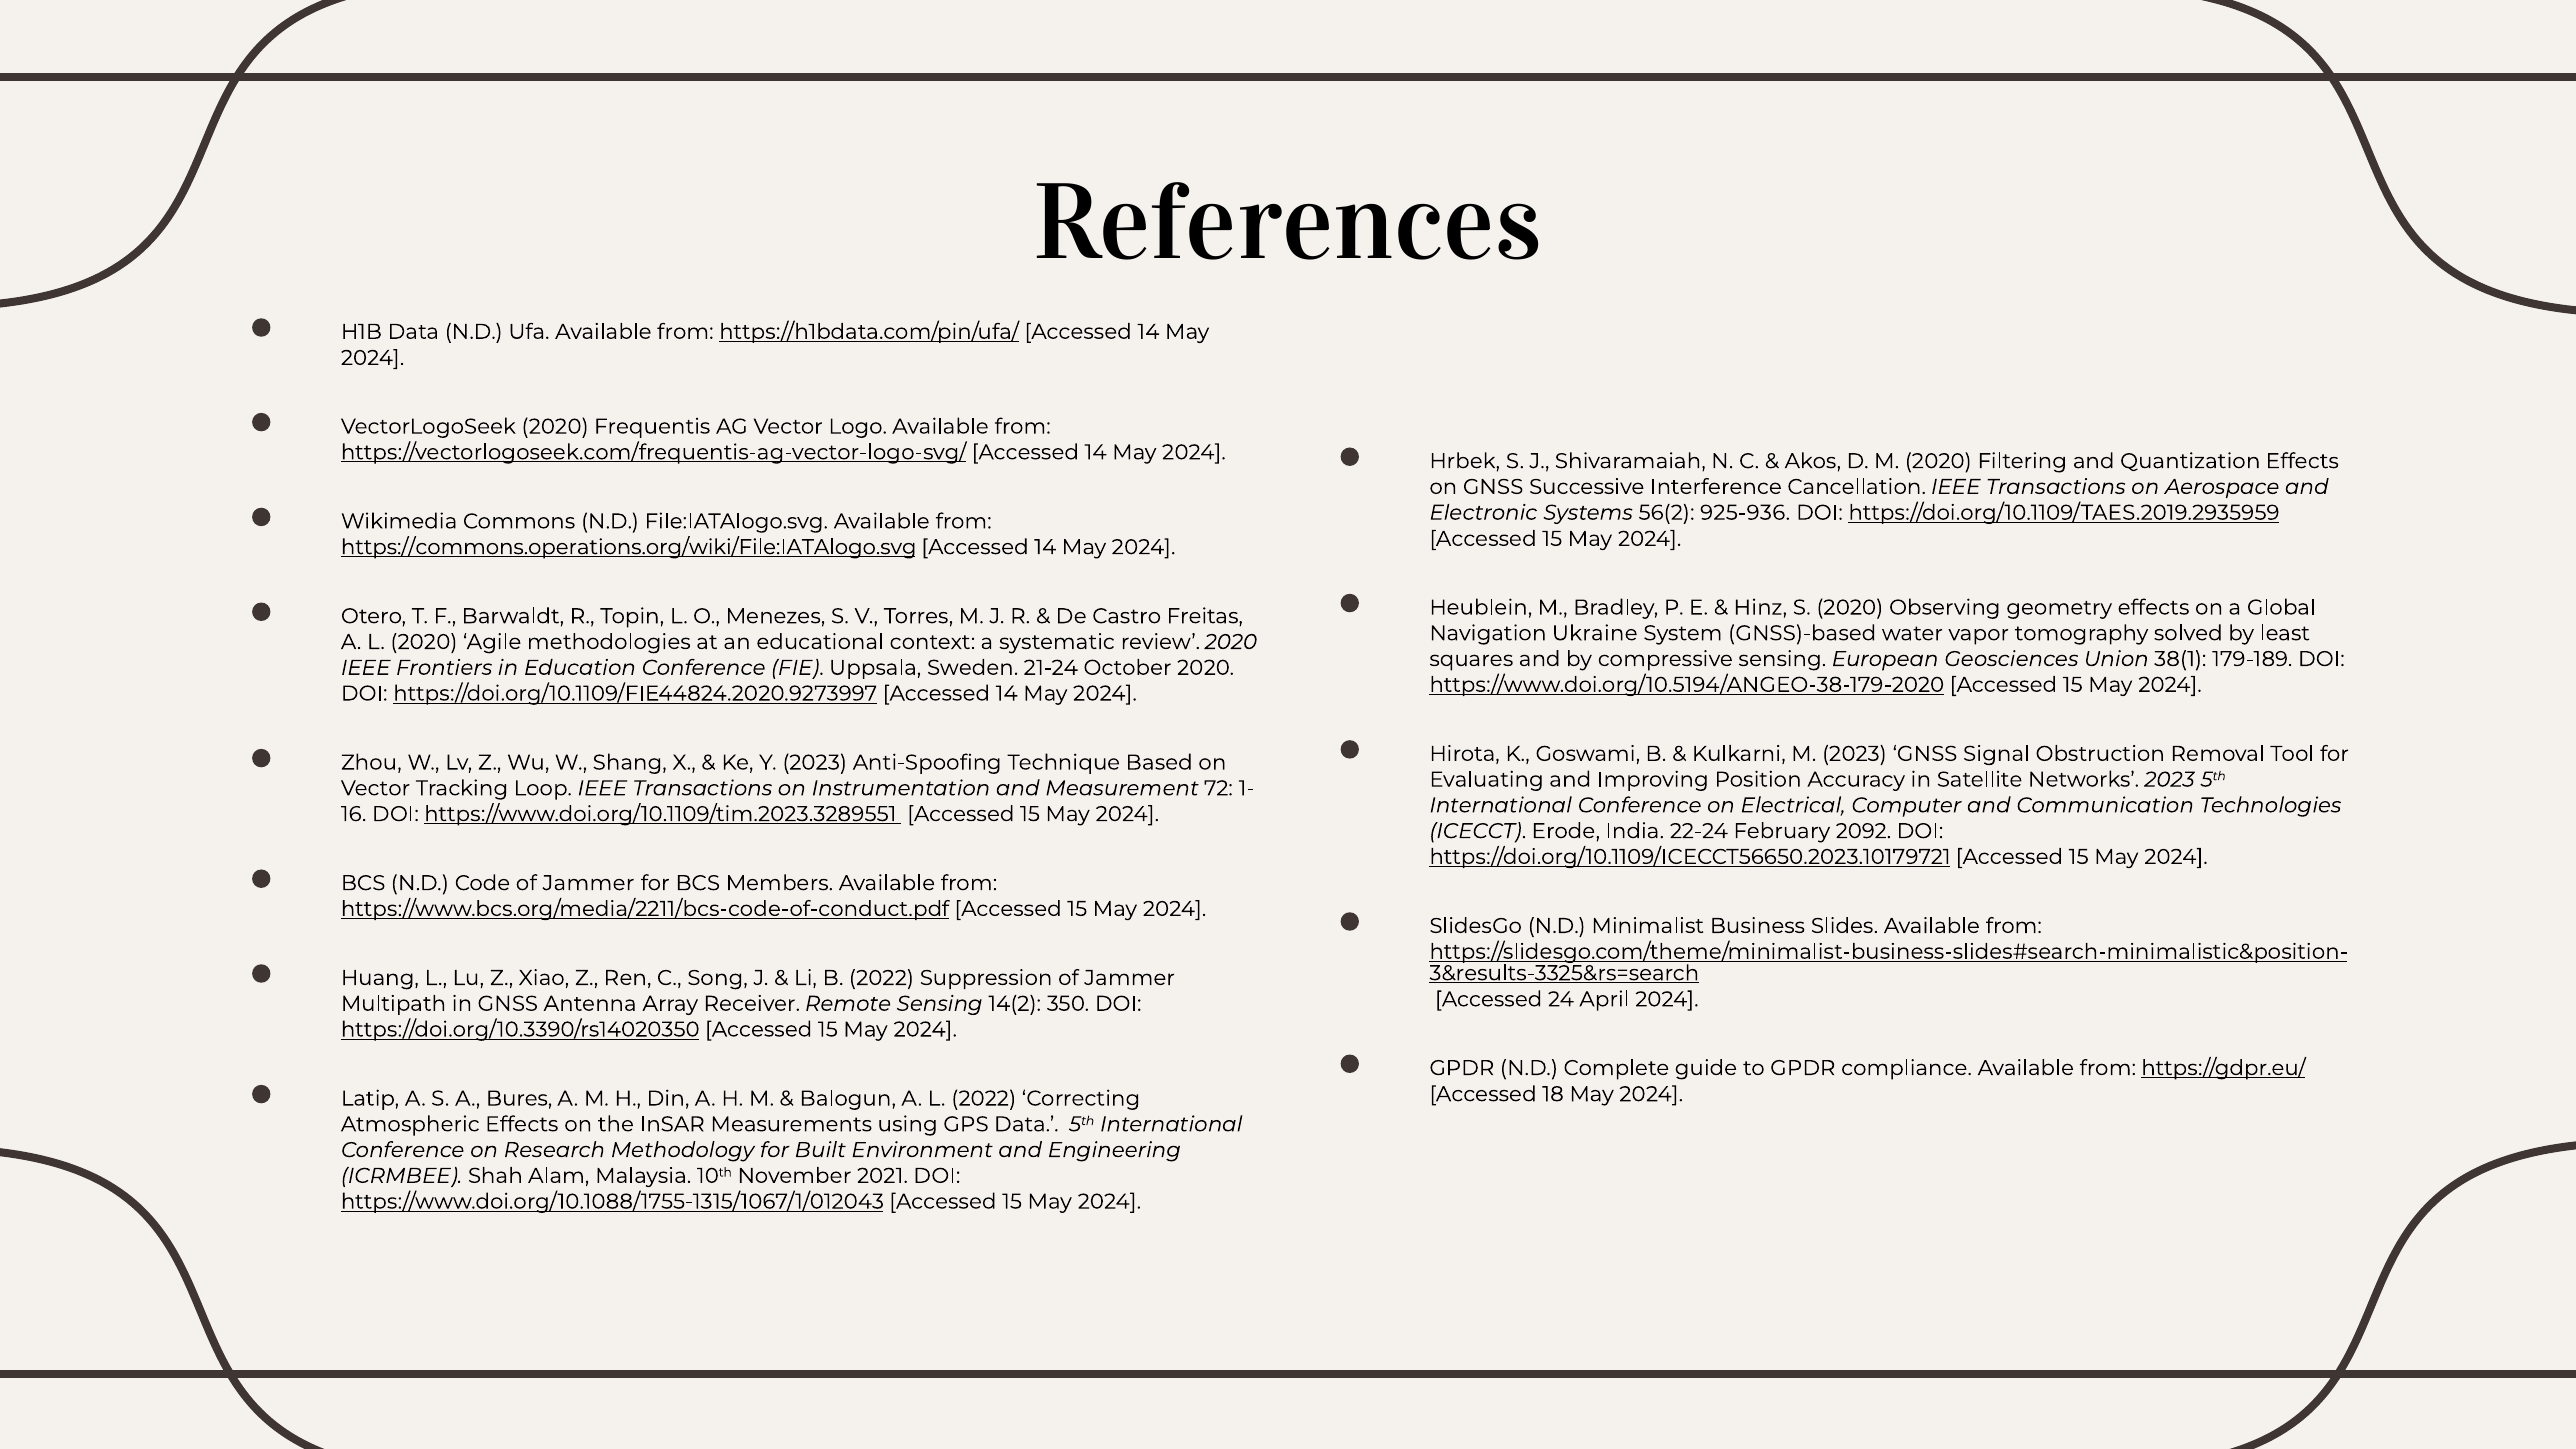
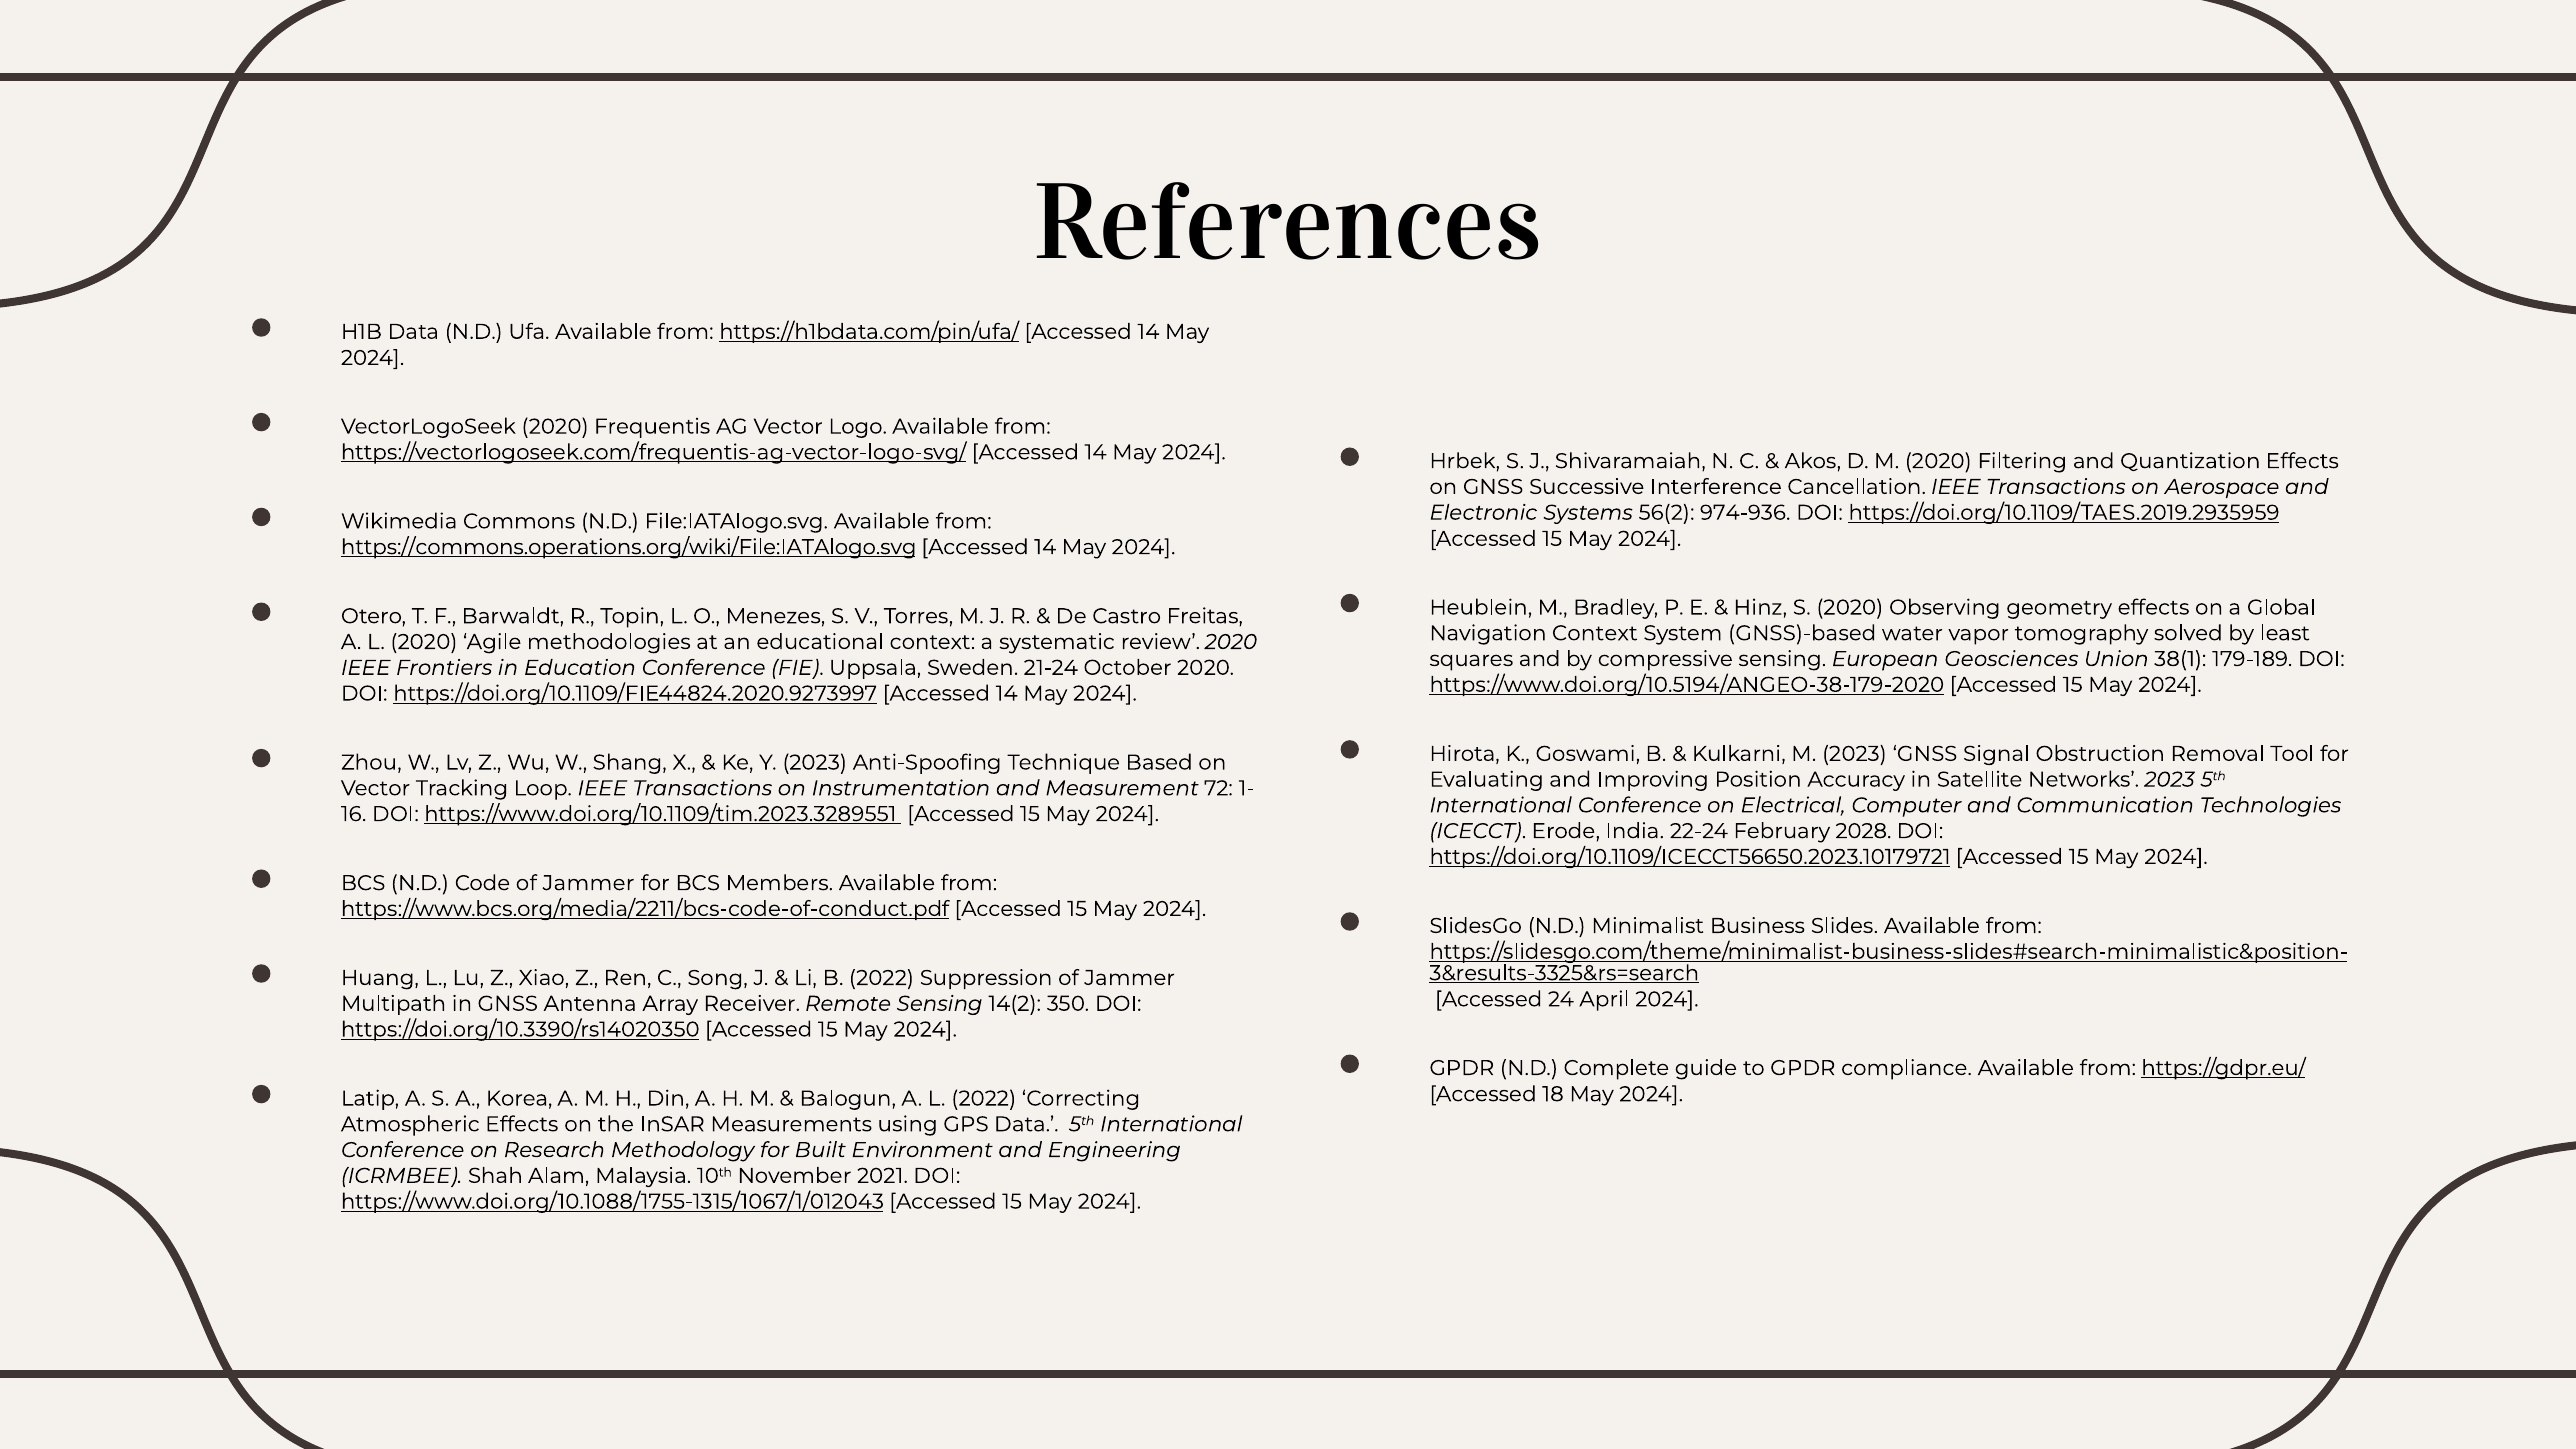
925-936: 925-936 -> 974-936
Navigation Ukraine: Ukraine -> Context
2092: 2092 -> 2028
Bures: Bures -> Korea
